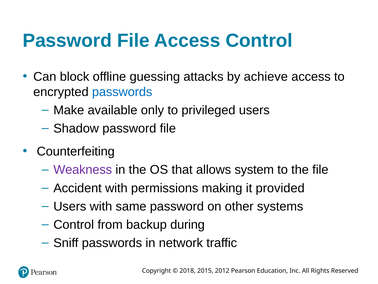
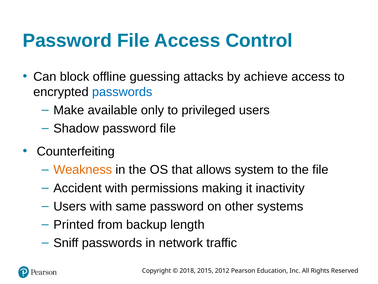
Weakness colour: purple -> orange
provided: provided -> inactivity
Control at (74, 224): Control -> Printed
during: during -> length
